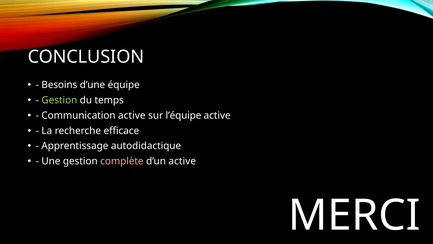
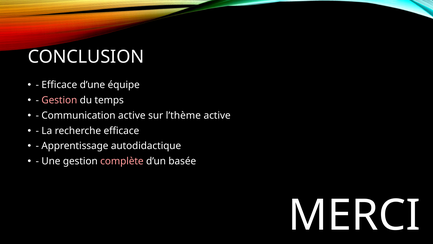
Besoins at (59, 85): Besoins -> Efficace
Gestion at (59, 100) colour: light green -> pink
l’équipe: l’équipe -> l’thème
d’un active: active -> basée
